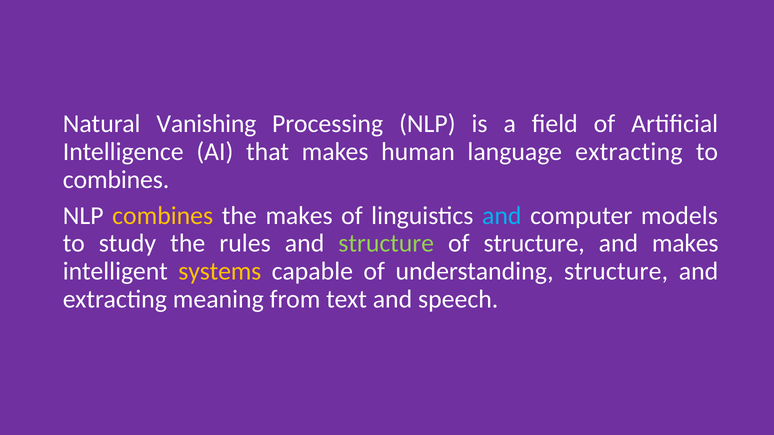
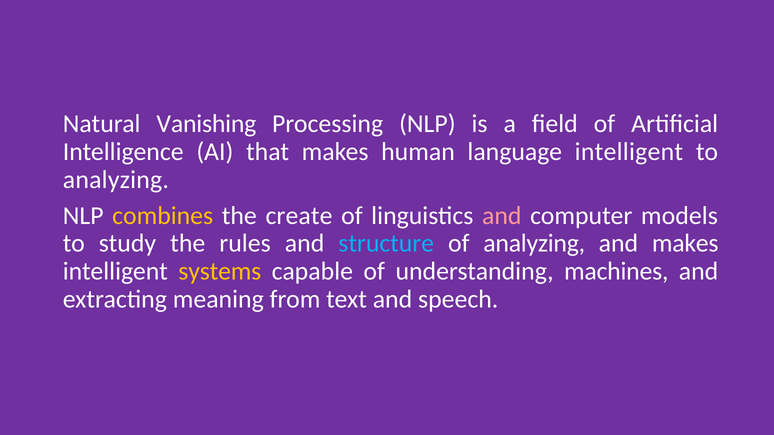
language extracting: extracting -> intelligent
combines at (116, 180): combines -> analyzing
the makes: makes -> create
and at (502, 216) colour: light blue -> pink
structure at (386, 244) colour: light green -> light blue
of structure: structure -> analyzing
understanding structure: structure -> machines
